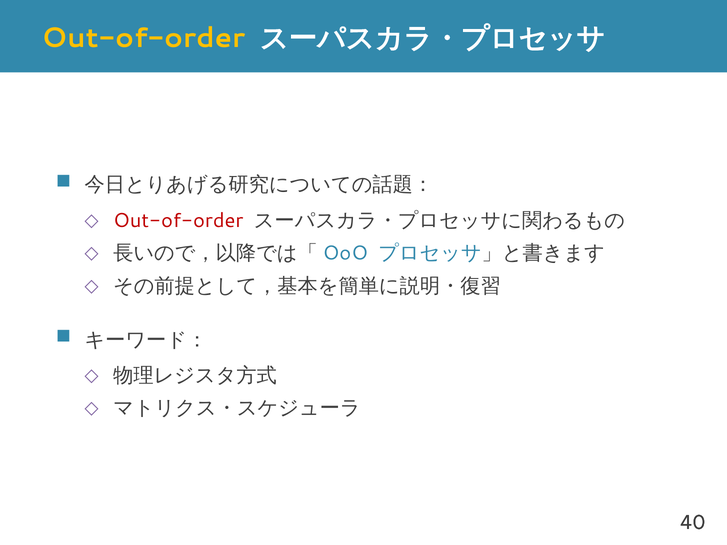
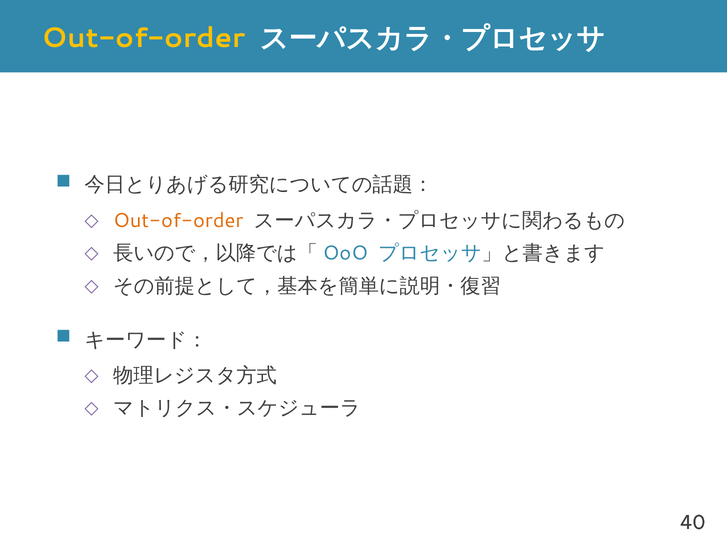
Out-of-order at (178, 221) colour: red -> orange
